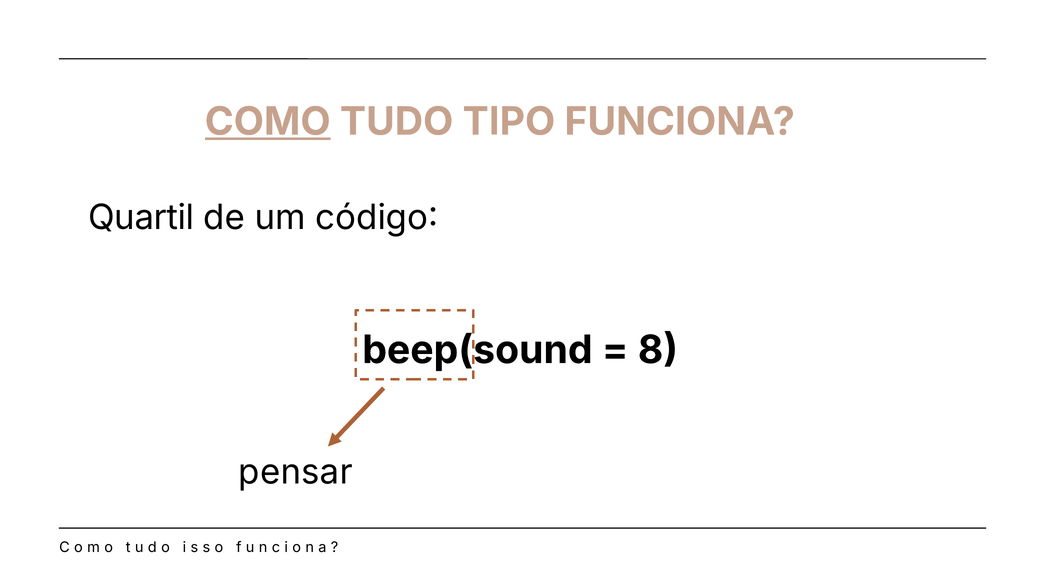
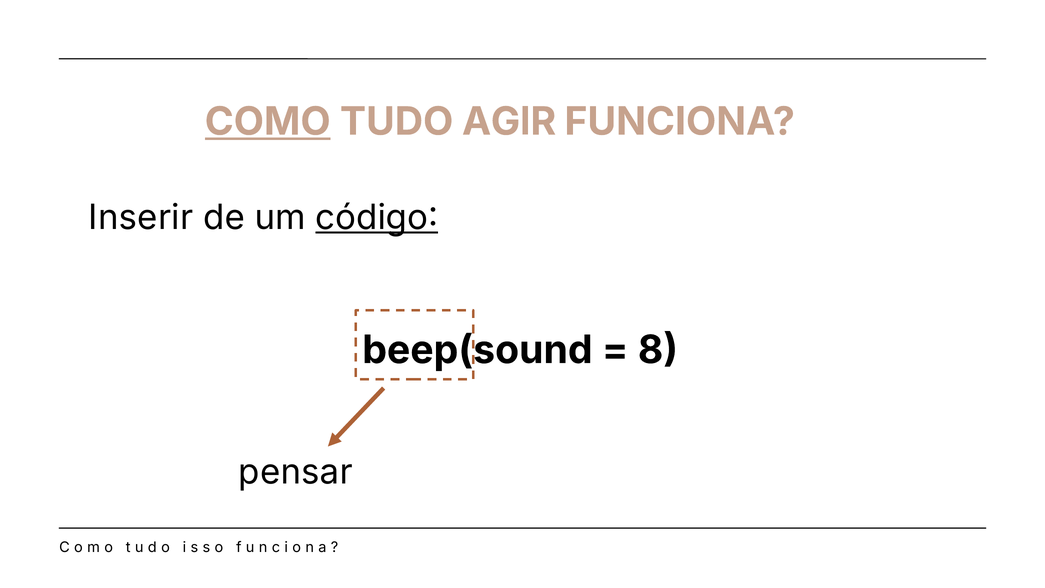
TIPO: TIPO -> AGIR
Quartil: Quartil -> Inserir
código underline: none -> present
